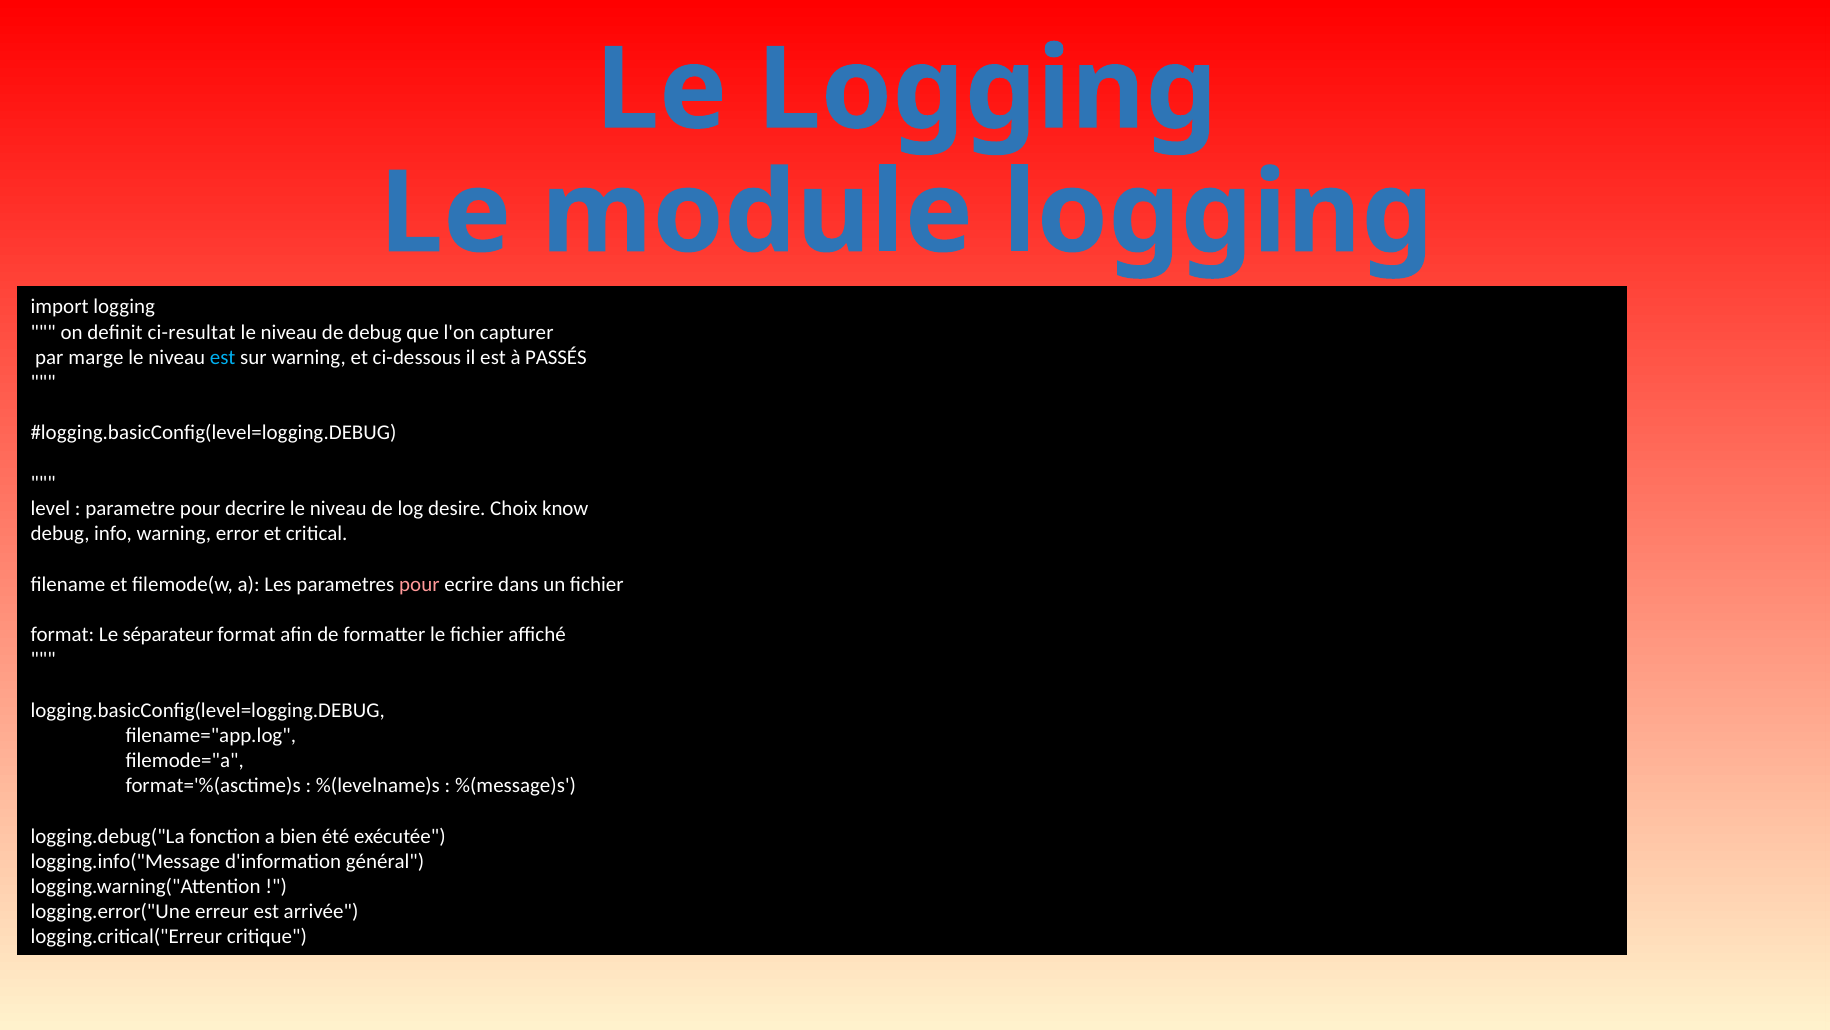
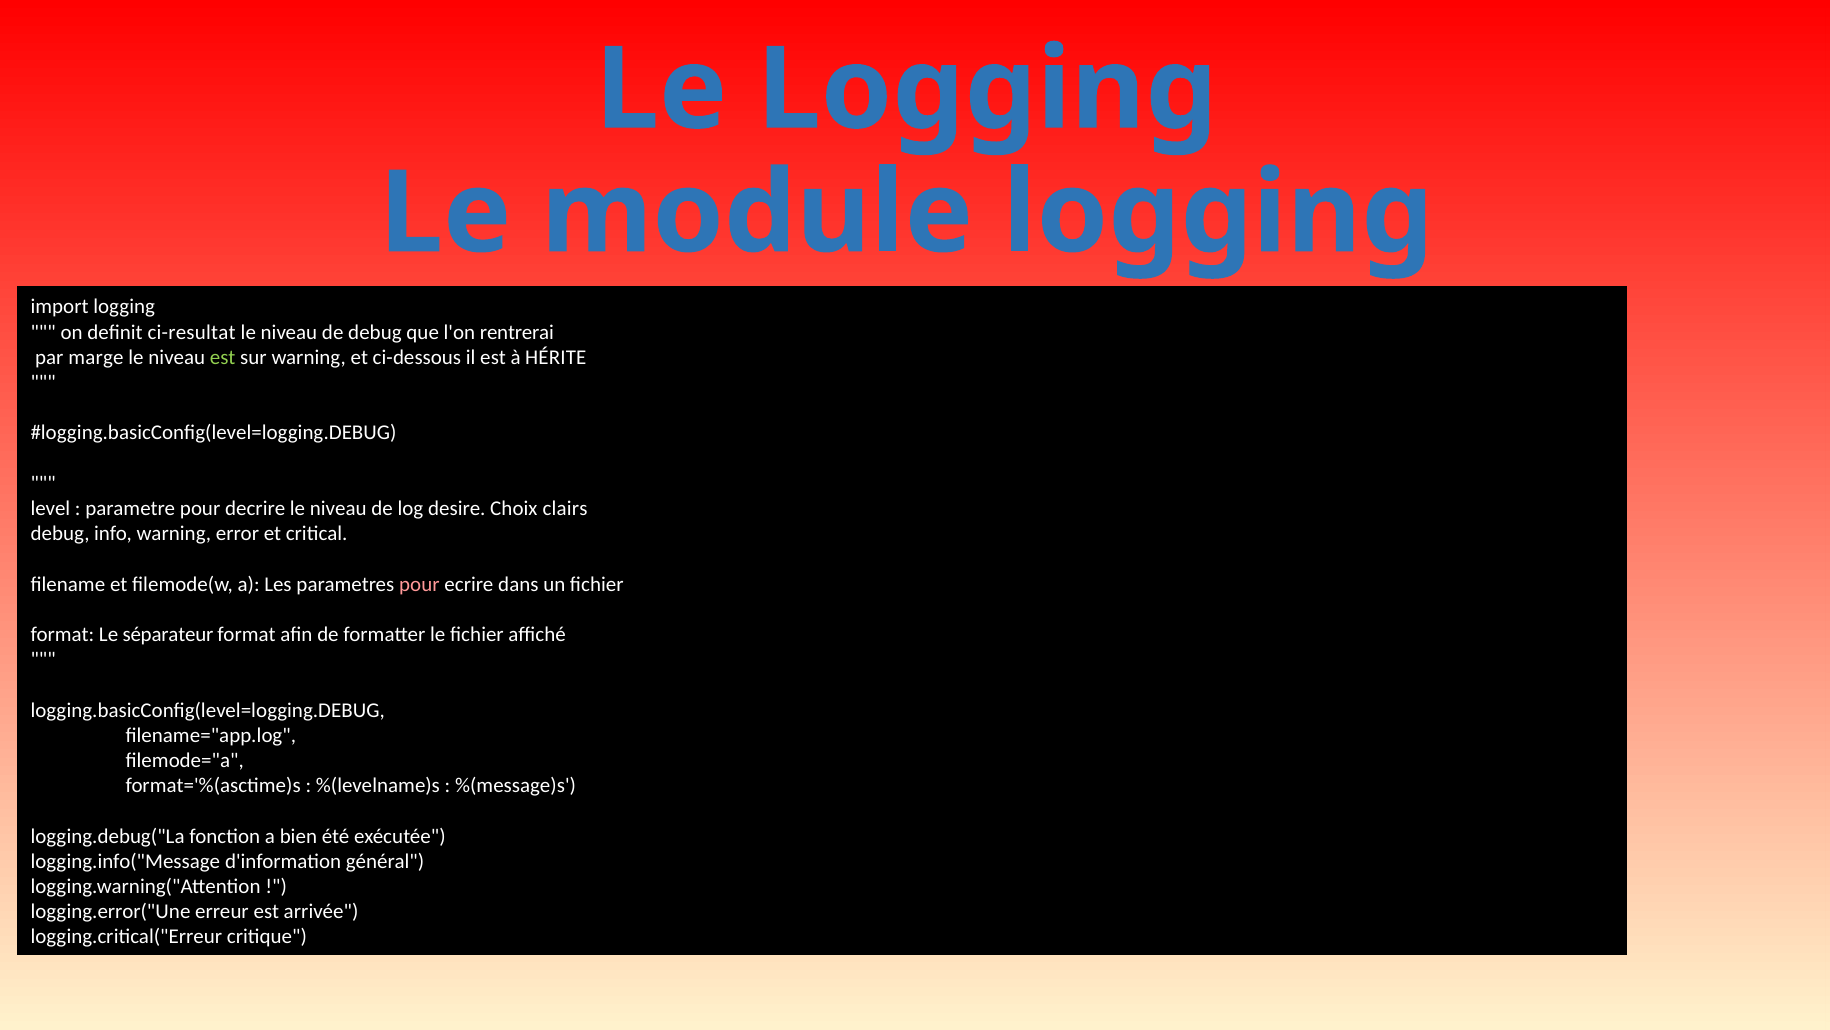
capturer: capturer -> rentrerai
est at (223, 357) colour: light blue -> light green
PASSÉS: PASSÉS -> HÉRITE
know: know -> clairs
